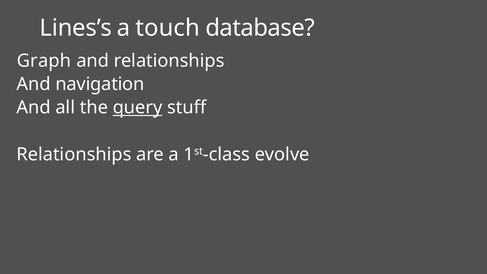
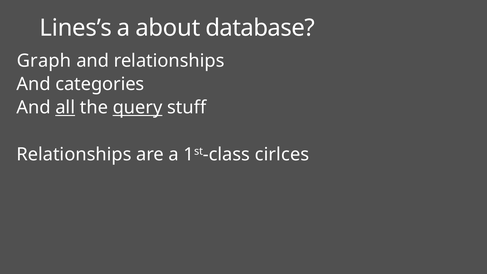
touch: touch -> about
navigation: navigation -> categories
all underline: none -> present
evolve: evolve -> cirlces
